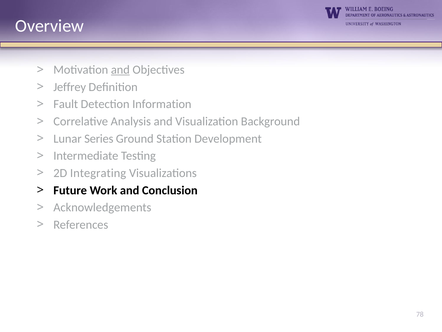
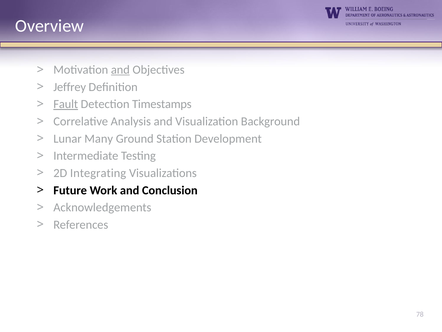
Fault underline: none -> present
Information: Information -> Timestamps
Series: Series -> Many
